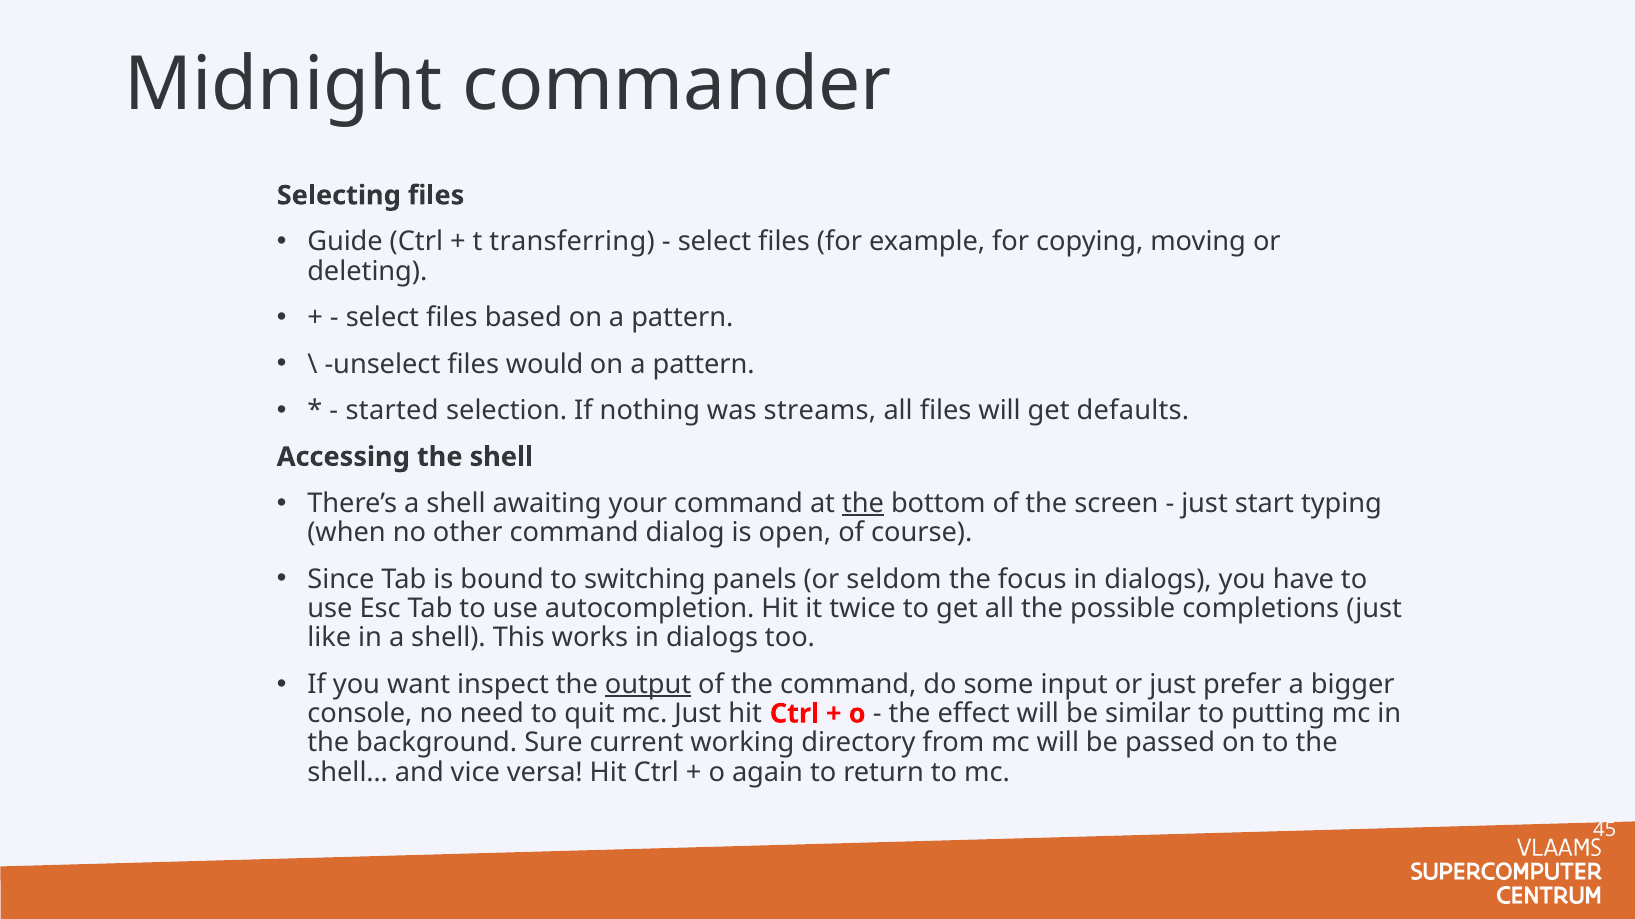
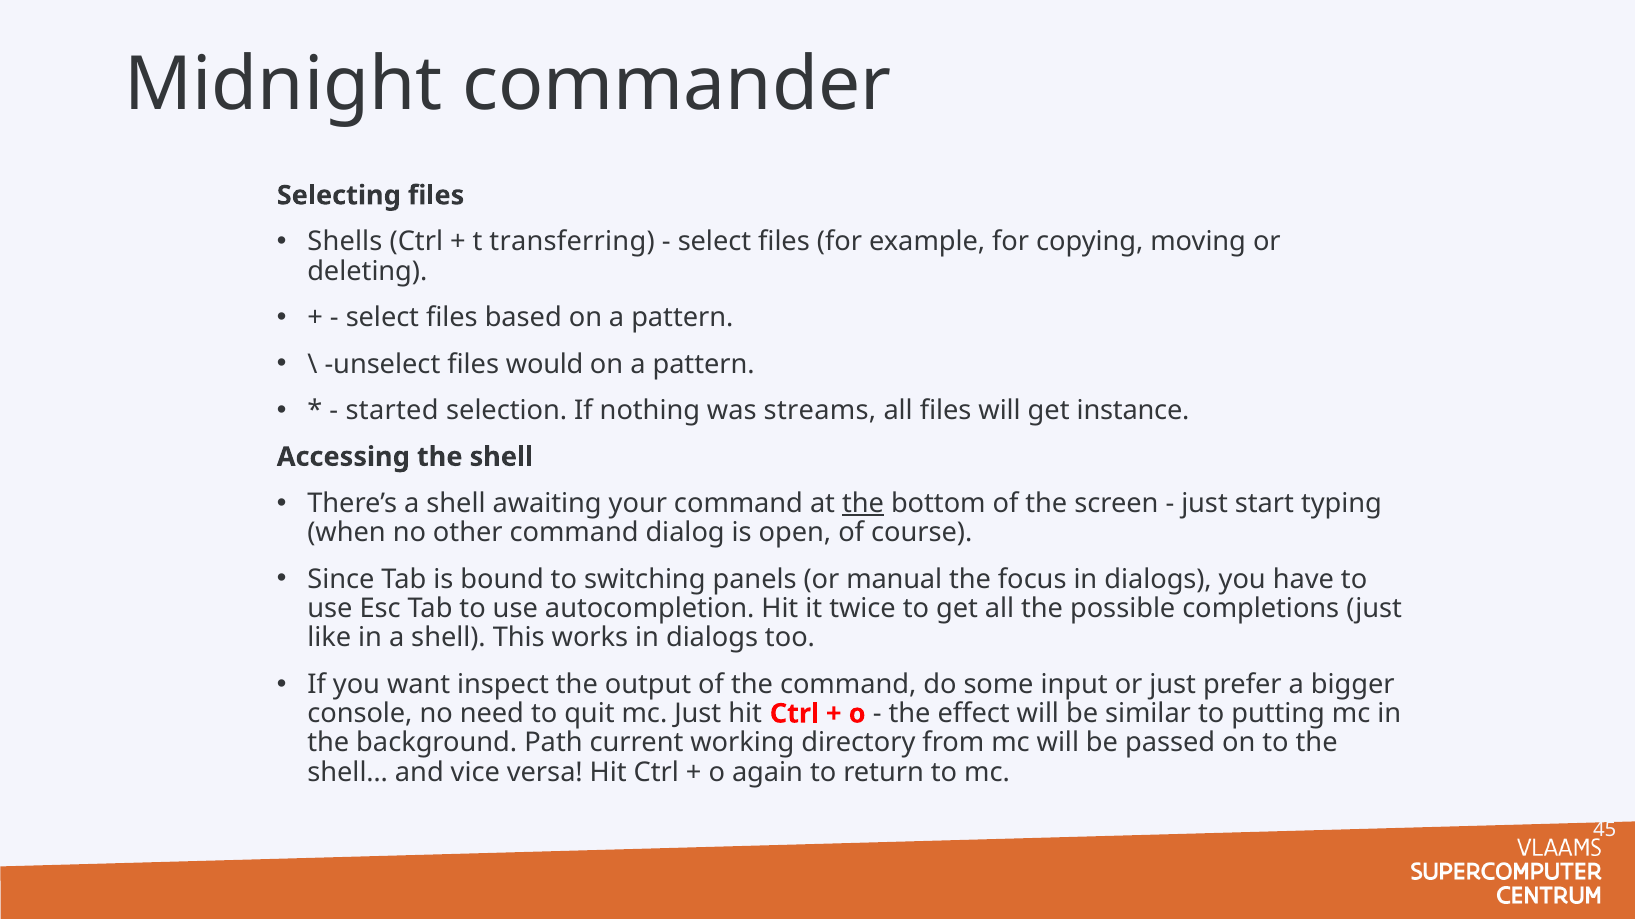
Guide: Guide -> Shells
defaults: defaults -> instance
seldom: seldom -> manual
output underline: present -> none
Sure: Sure -> Path
